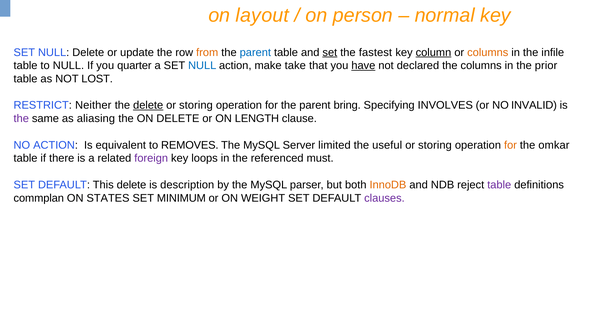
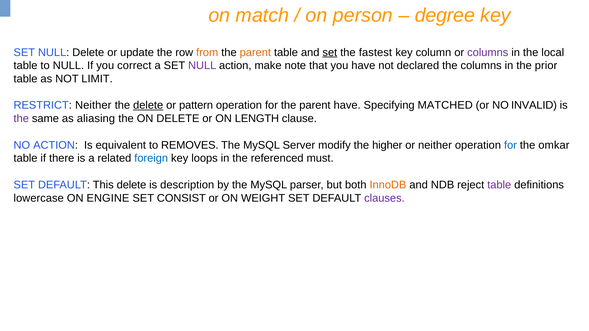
layout: layout -> match
normal: normal -> degree
parent at (255, 52) colour: blue -> orange
column underline: present -> none
columns at (488, 52) colour: orange -> purple
infile: infile -> local
quarter: quarter -> correct
NULL at (202, 66) colour: blue -> purple
take: take -> note
have at (363, 66) underline: present -> none
LOST: LOST -> LIMIT
storing at (196, 105): storing -> pattern
parent bring: bring -> have
INVOLVES: INVOLVES -> MATCHED
limited: limited -> modify
useful: useful -> higher
storing at (435, 145): storing -> neither
for at (510, 145) colour: orange -> blue
foreign colour: purple -> blue
commplan: commplan -> lowercase
STATES: STATES -> ENGINE
MINIMUM: MINIMUM -> CONSIST
